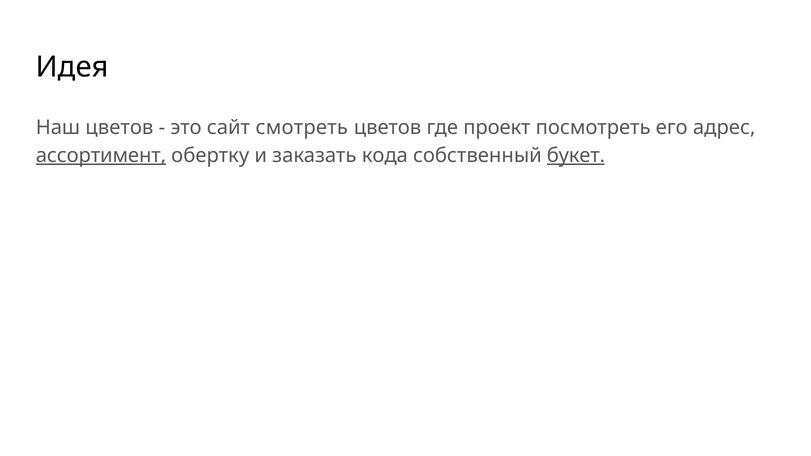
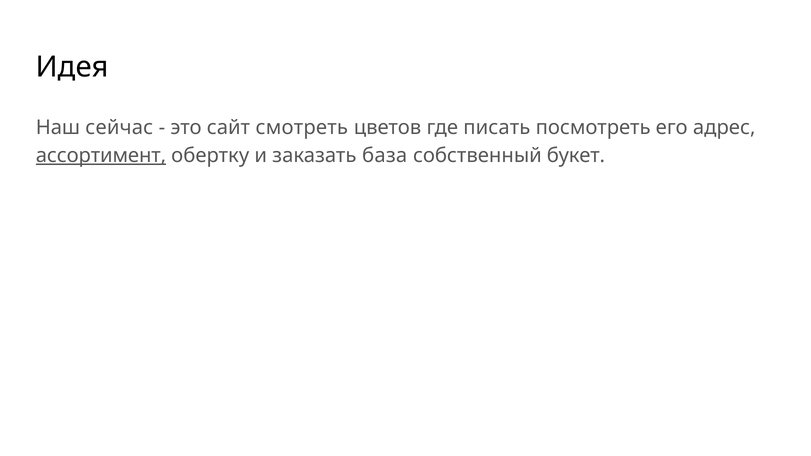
Наш цветов: цветов -> сейчас
проект: проект -> писать
кода: кода -> база
букет underline: present -> none
